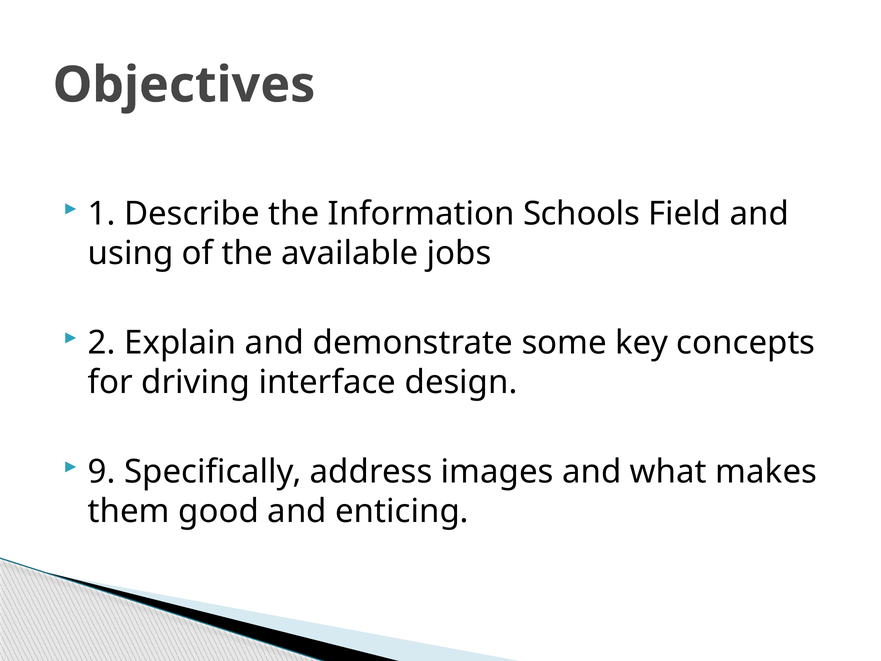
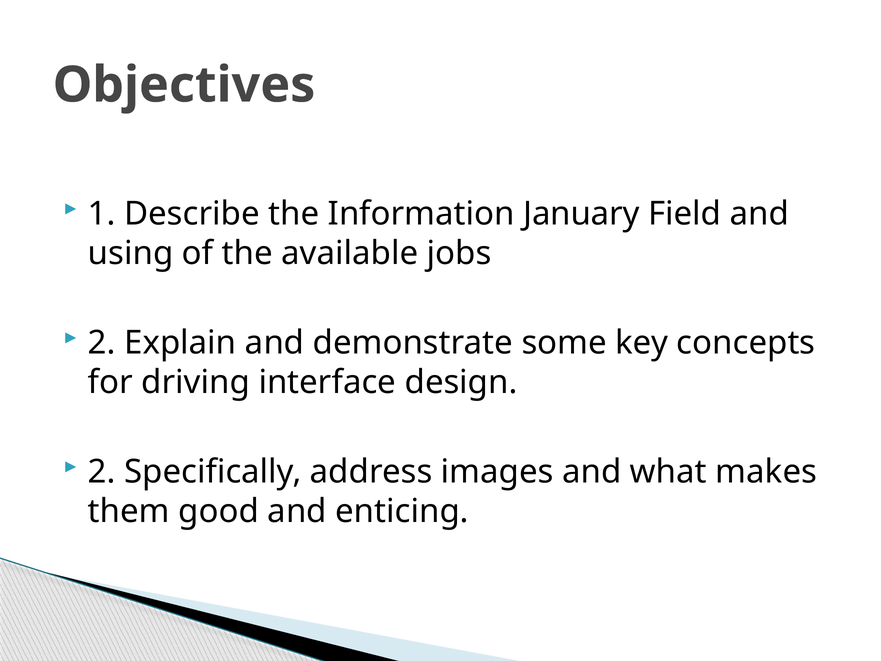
Schools: Schools -> January
9 at (102, 471): 9 -> 2
